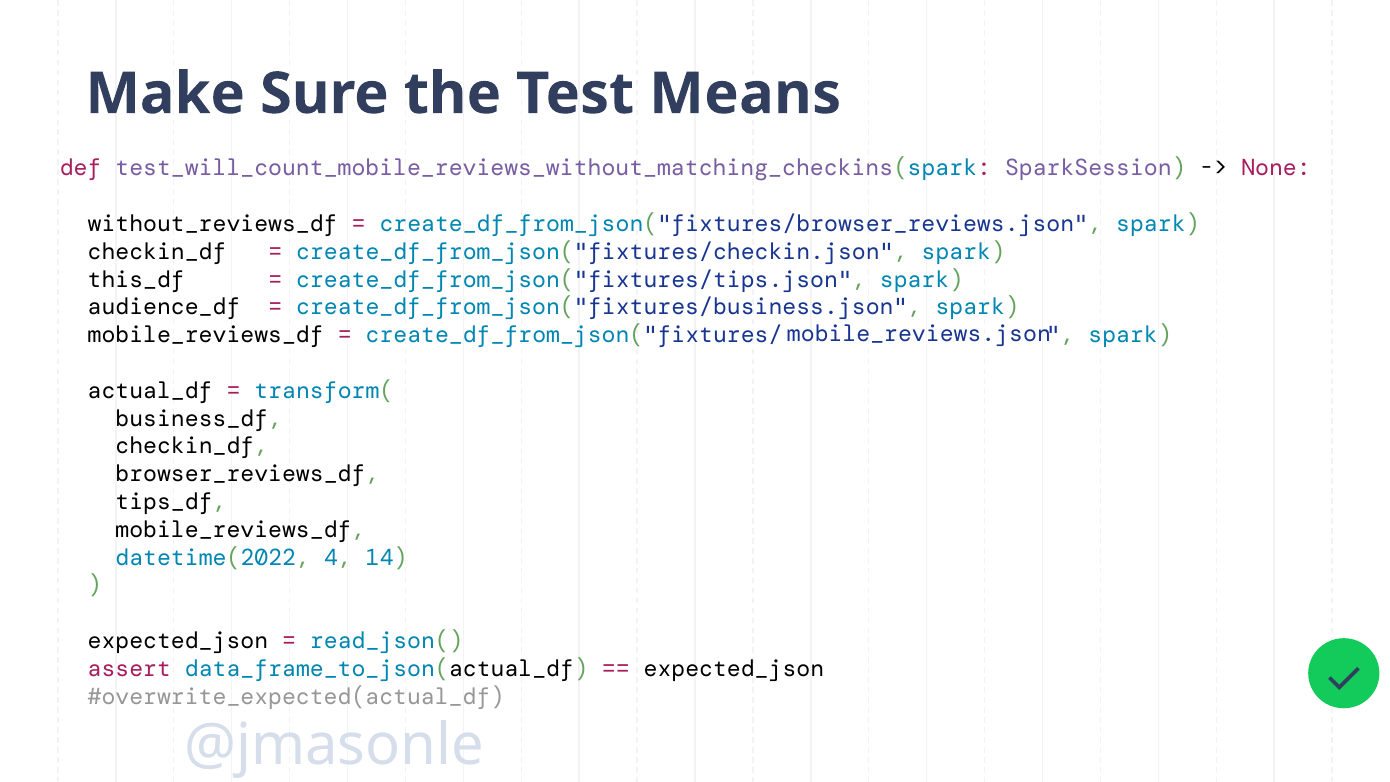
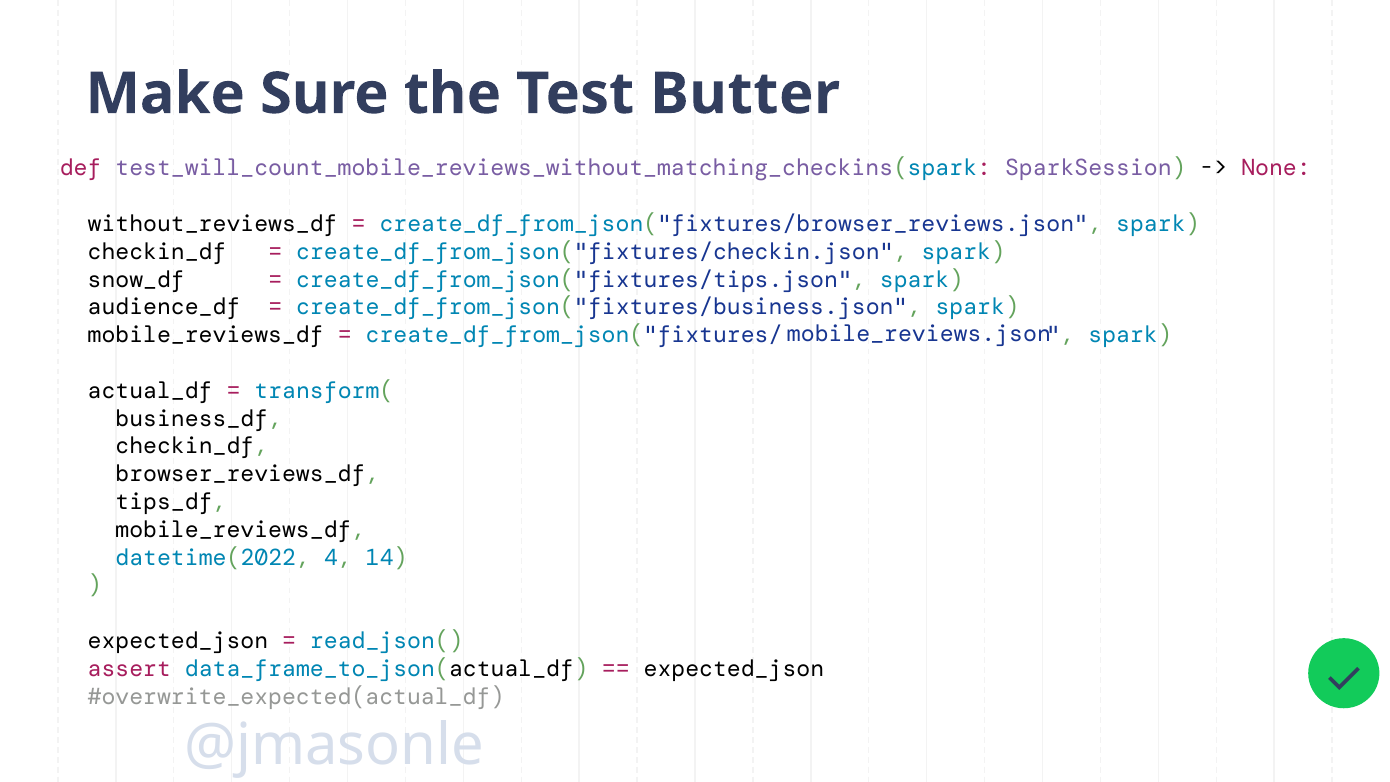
Means: Means -> Butter
this_df: this_df -> snow_df
